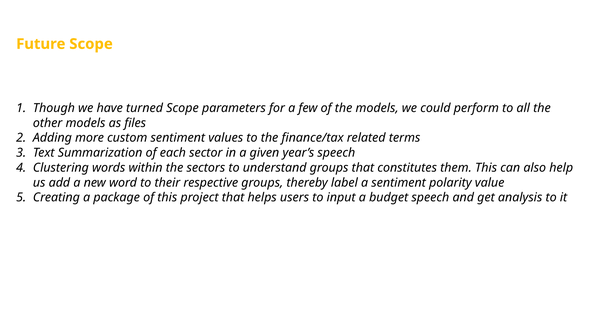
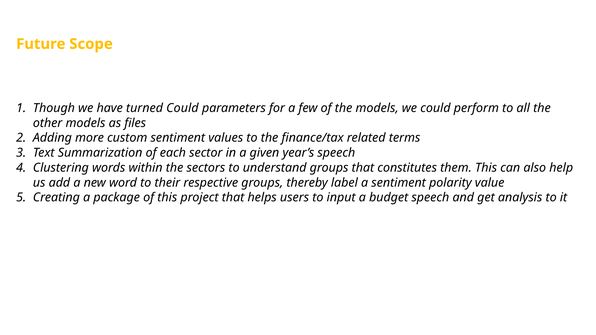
turned Scope: Scope -> Could
